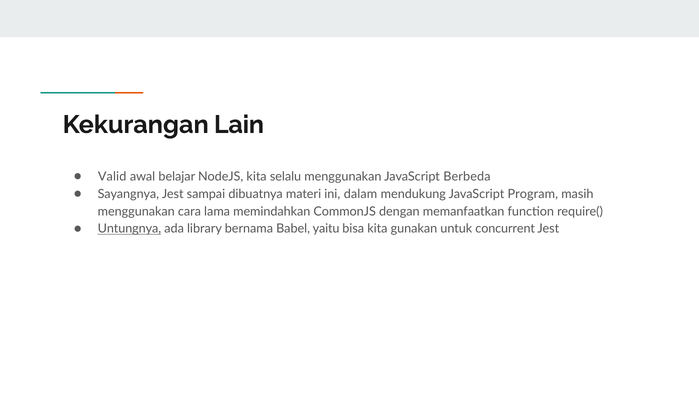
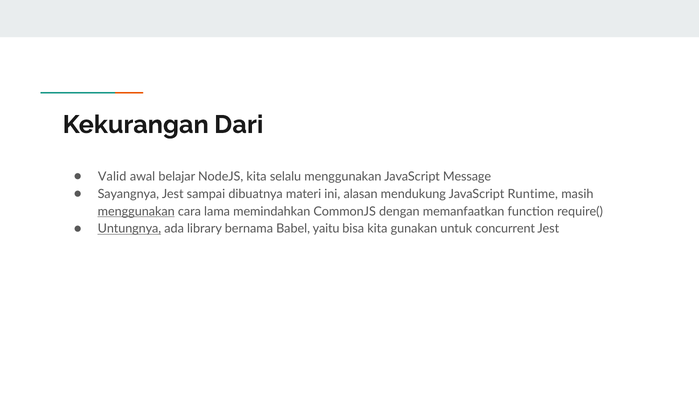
Lain: Lain -> Dari
Berbeda: Berbeda -> Message
dalam: dalam -> alasan
Program: Program -> Runtime
menggunakan at (136, 211) underline: none -> present
